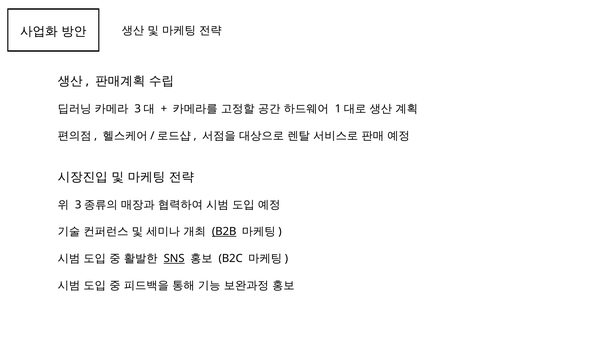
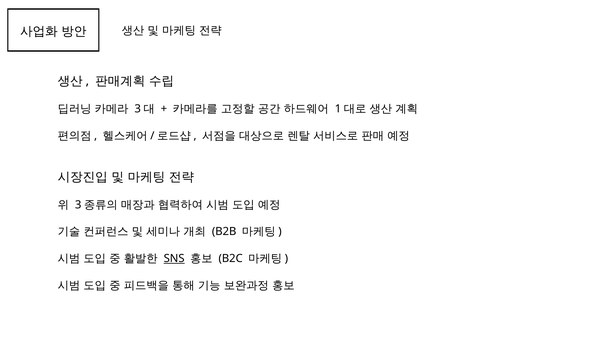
B2B underline: present -> none
